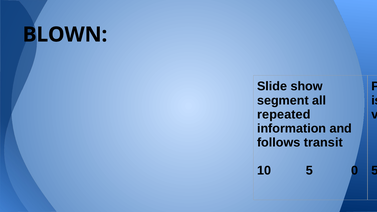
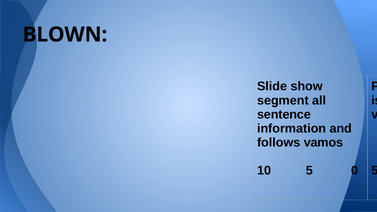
repeated: repeated -> sentence
transit: transit -> vamos
